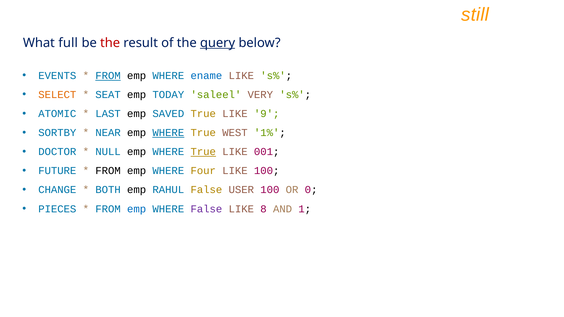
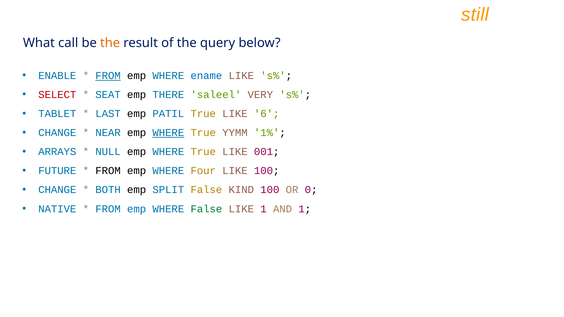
full: full -> call
the at (110, 43) colour: red -> orange
query underline: present -> none
EVENTS: EVENTS -> ENABLE
SELECT colour: orange -> red
TODAY: TODAY -> THERE
ATOMIC: ATOMIC -> TABLET
SAVED: SAVED -> PATIL
9: 9 -> 6
SORTBY at (57, 133): SORTBY -> CHANGE
WEST: WEST -> YYMM
DOCTOR: DOCTOR -> ARRAYS
True at (203, 152) underline: present -> none
RAHUL: RAHUL -> SPLIT
USER: USER -> KIND
PIECES: PIECES -> NATIVE
False at (206, 209) colour: purple -> green
LIKE 8: 8 -> 1
